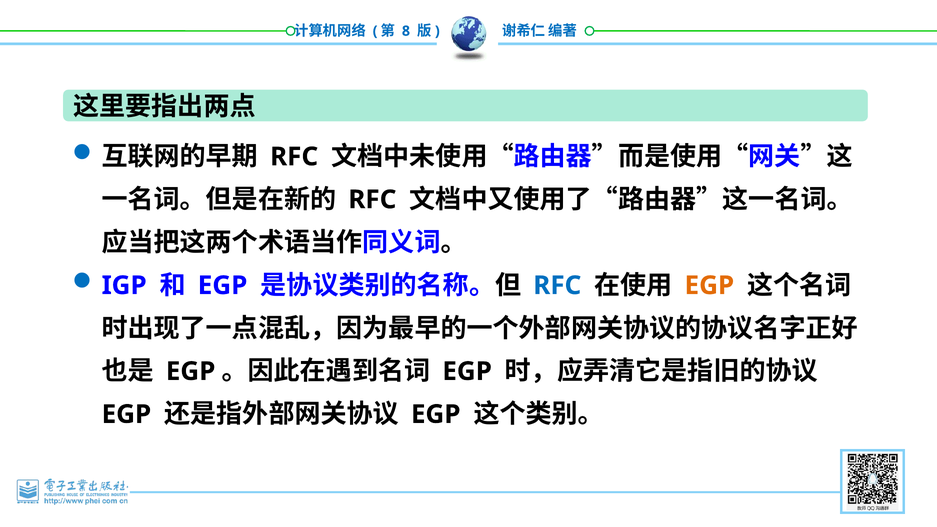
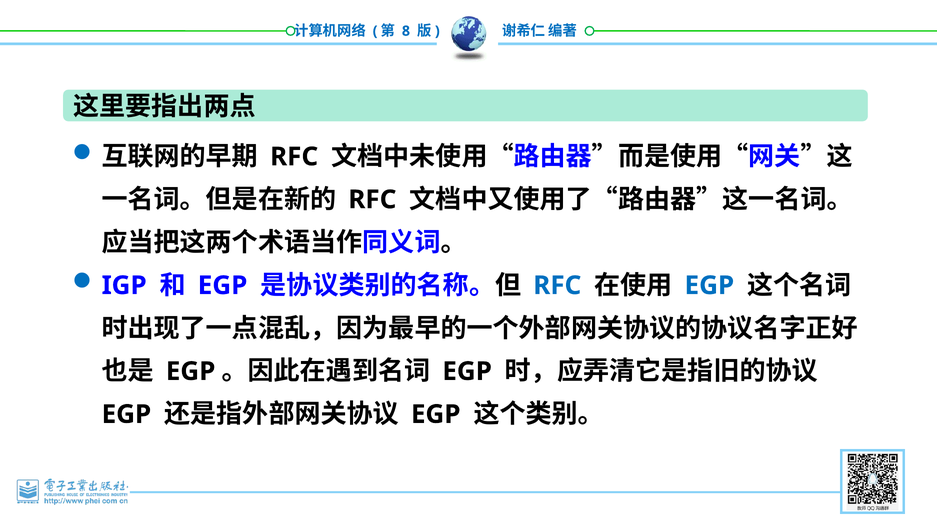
EGP at (709, 286) colour: orange -> blue
